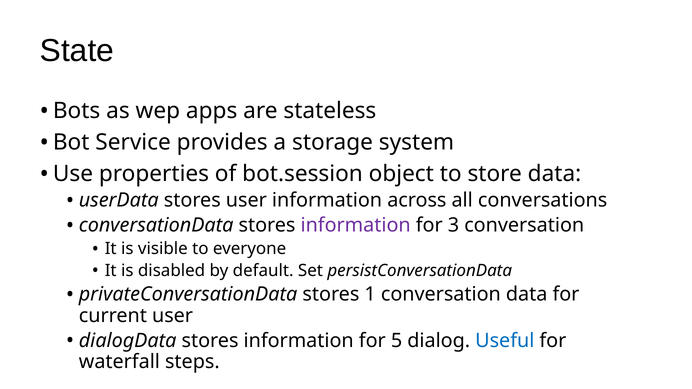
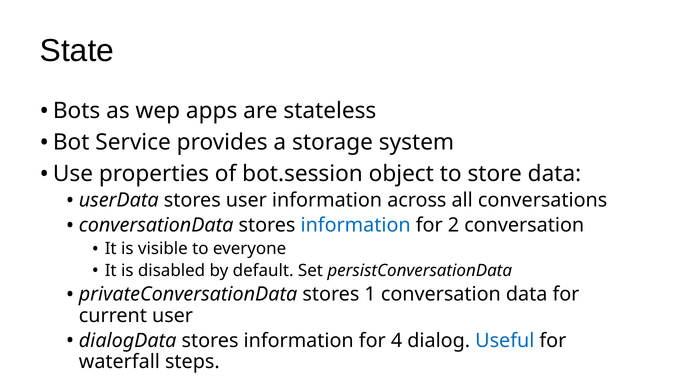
information at (356, 225) colour: purple -> blue
3: 3 -> 2
5: 5 -> 4
